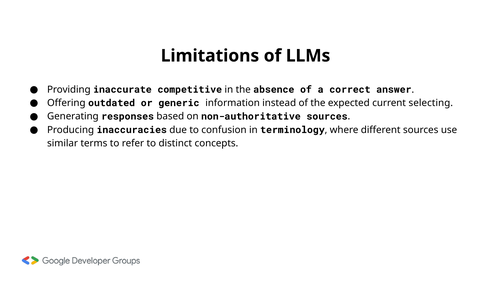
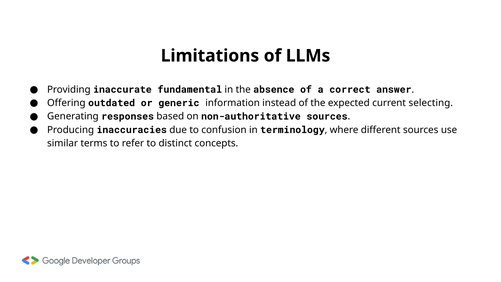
competitive: competitive -> fundamental
